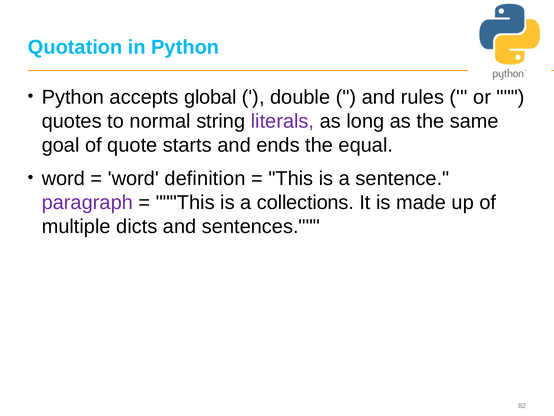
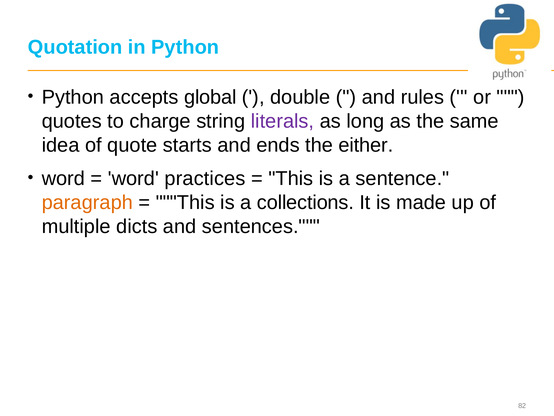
normal: normal -> charge
goal: goal -> idea
equal: equal -> either
definition: definition -> practices
paragraph colour: purple -> orange
